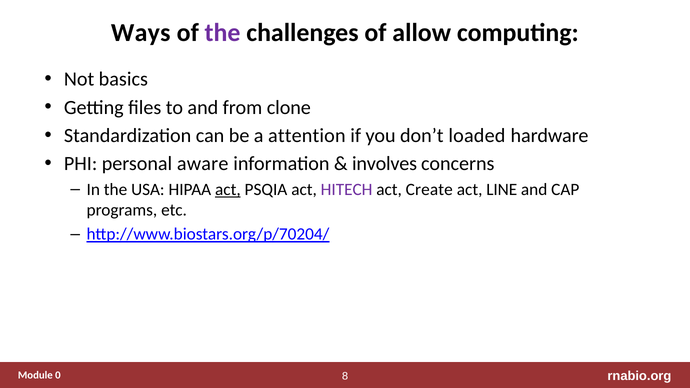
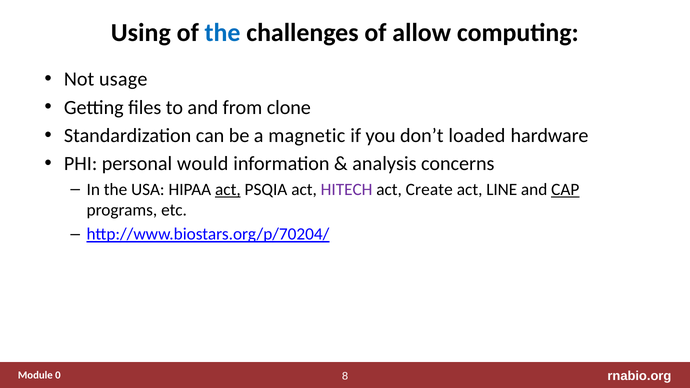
Ways: Ways -> Using
the at (223, 33) colour: purple -> blue
basics: basics -> usage
attention: attention -> magnetic
aware: aware -> would
involves: involves -> analysis
CAP underline: none -> present
